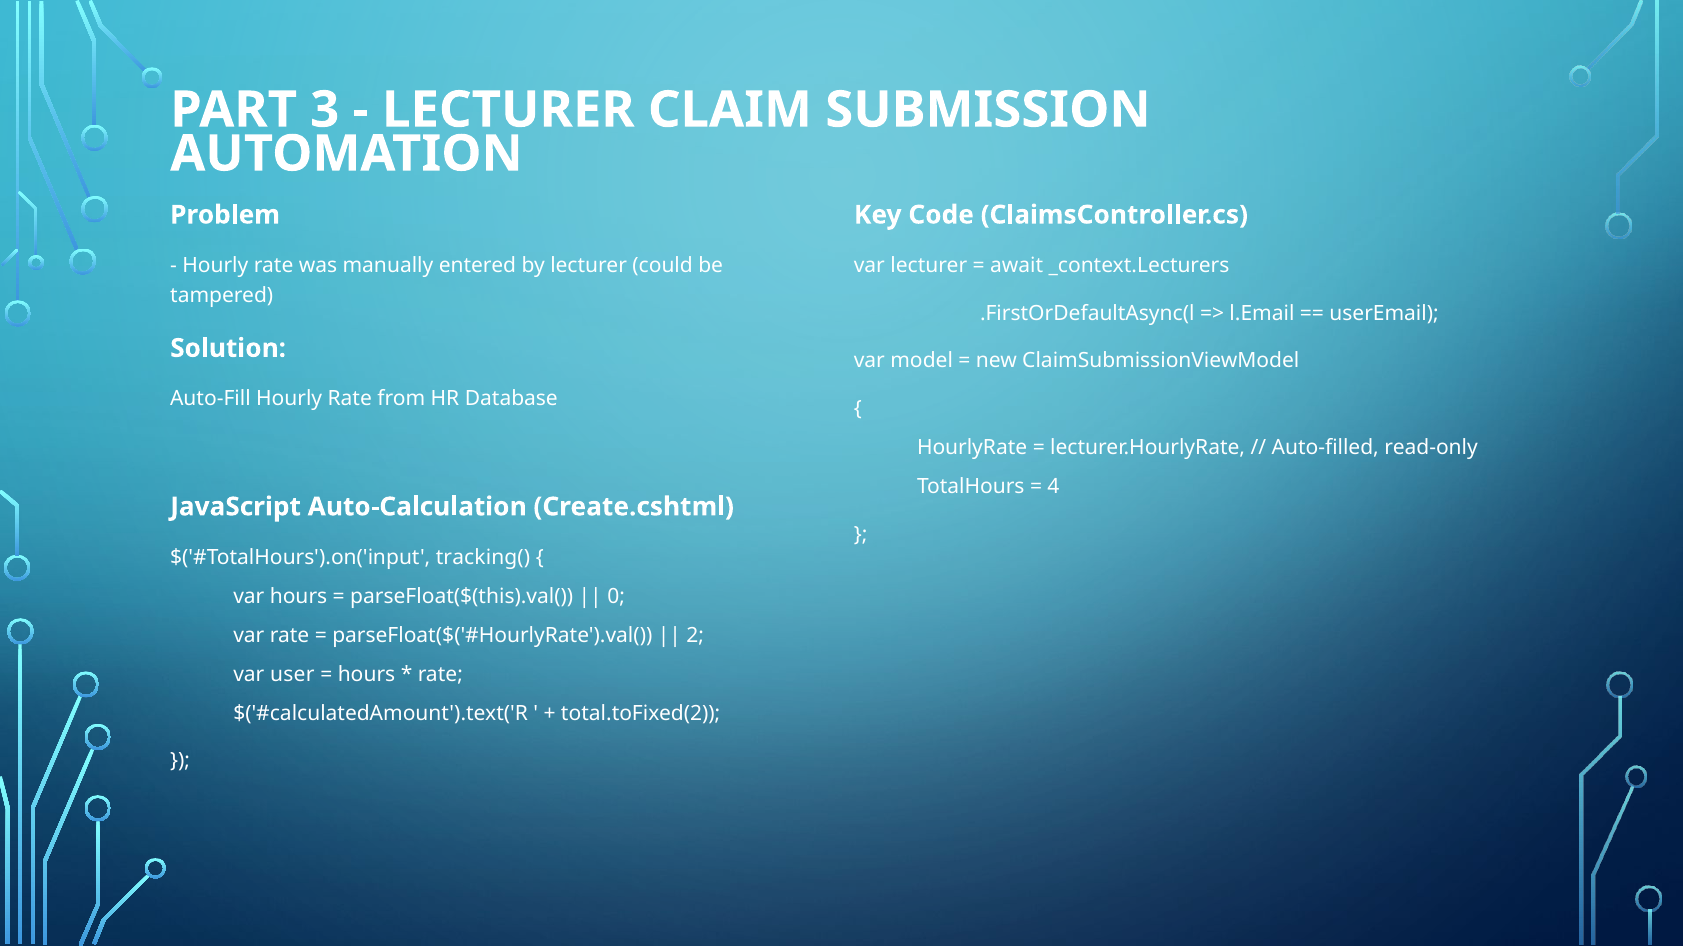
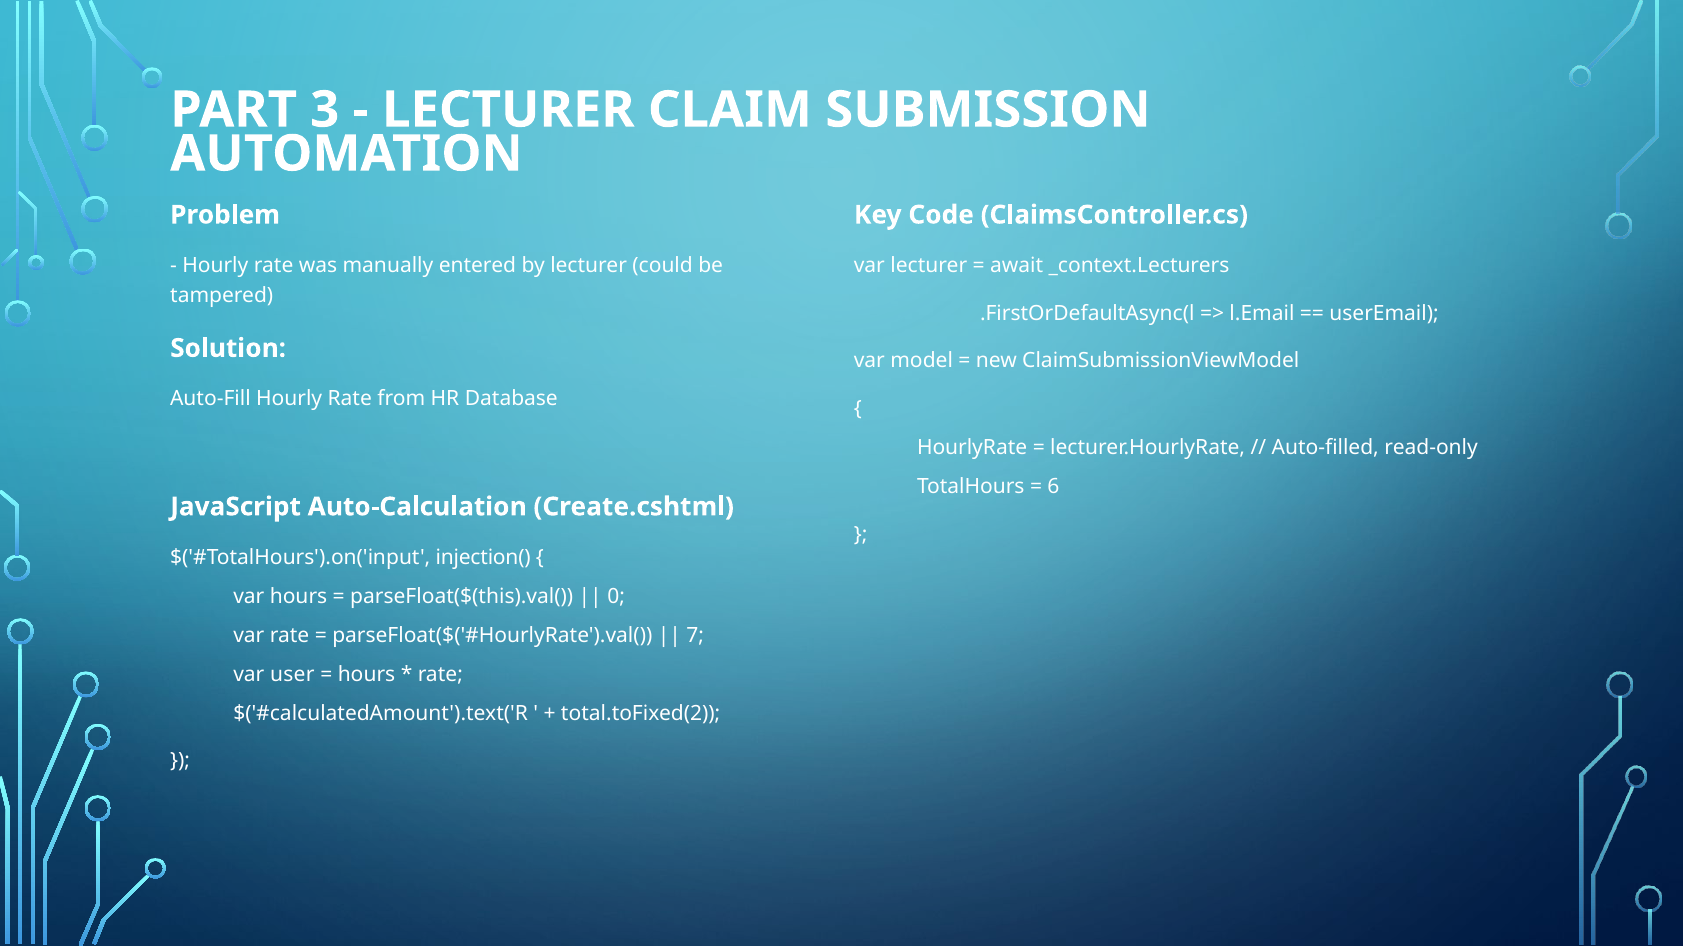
4: 4 -> 6
tracking(: tracking( -> injection(
2: 2 -> 7
